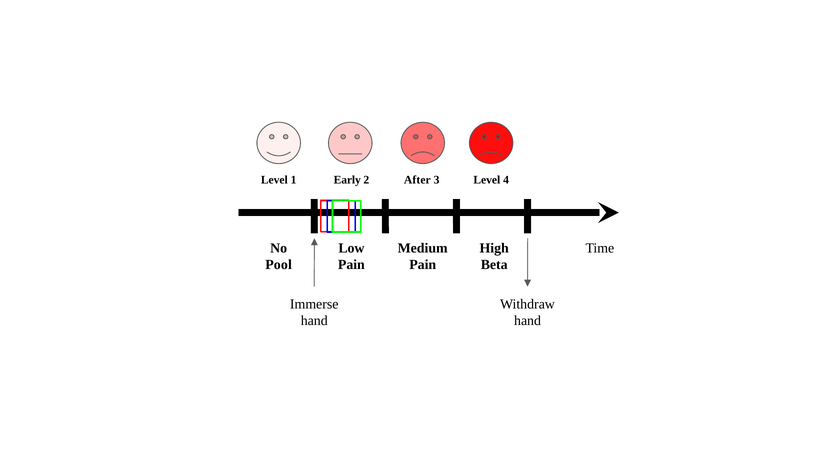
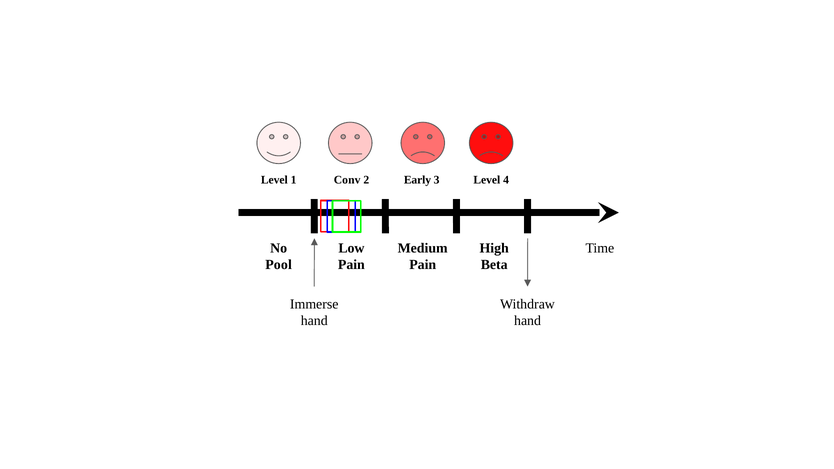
Early: Early -> Conv
After: After -> Early
